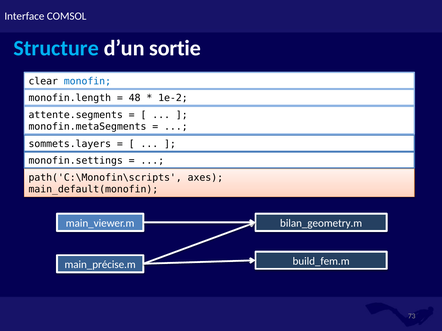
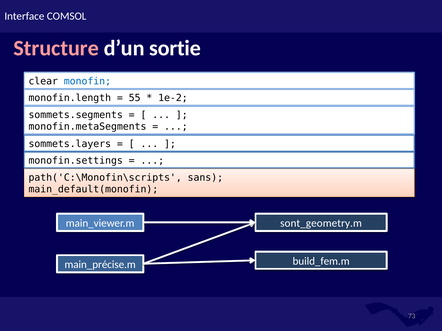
Structure colour: light blue -> pink
48: 48 -> 55
attente.segments: attente.segments -> sommets.segments
axes: axes -> sans
bilan_geometry.m: bilan_geometry.m -> sont_geometry.m
